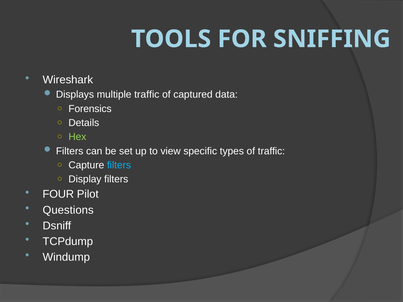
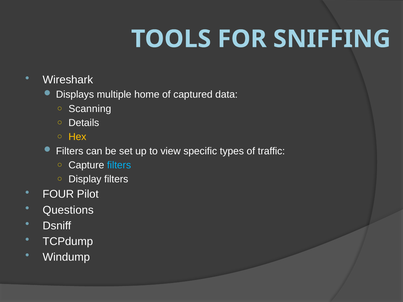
multiple traffic: traffic -> home
Forensics: Forensics -> Scanning
Hex colour: light green -> yellow
